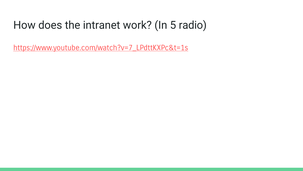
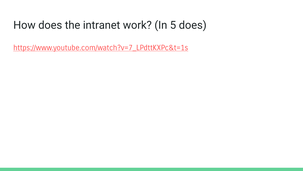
5 radio: radio -> does
